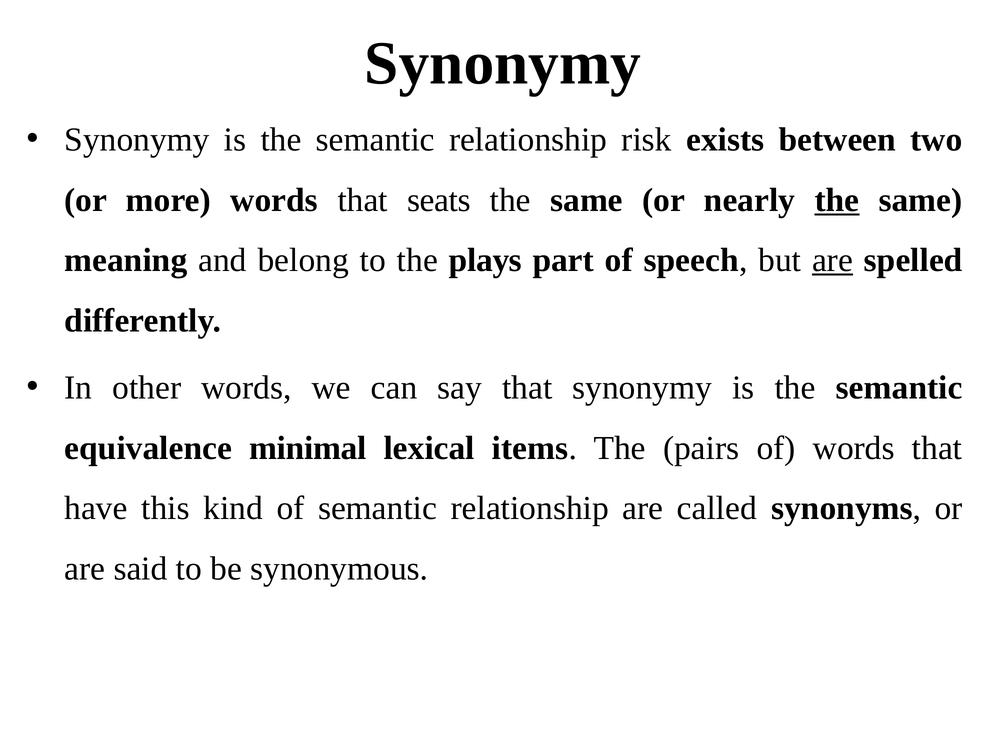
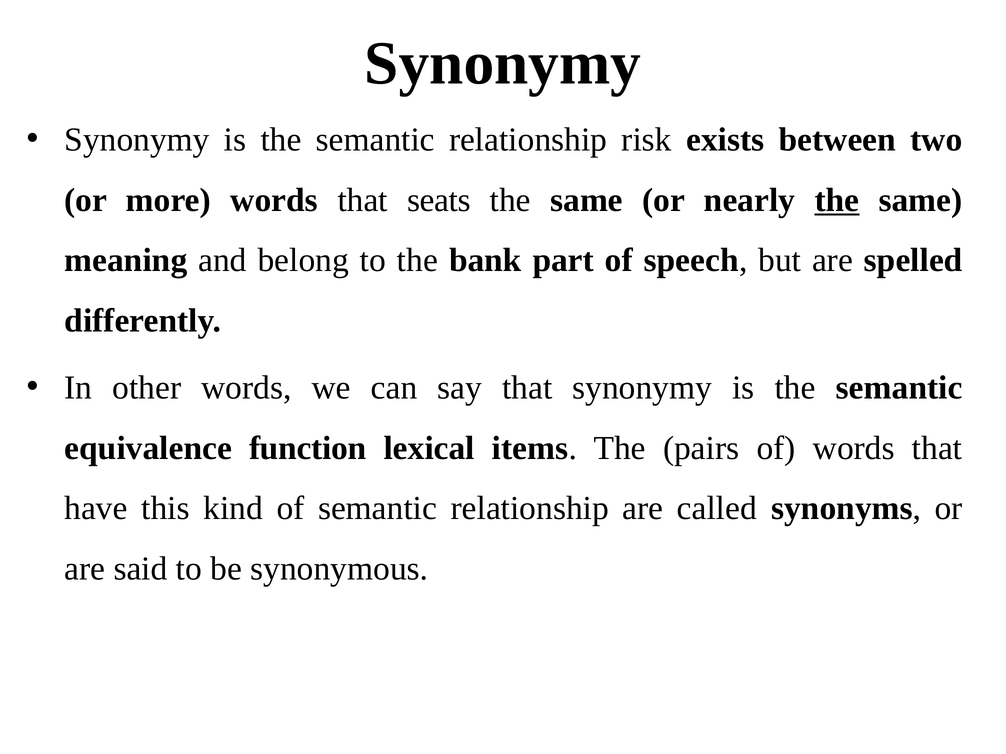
plays: plays -> bank
are at (832, 260) underline: present -> none
minimal: minimal -> function
